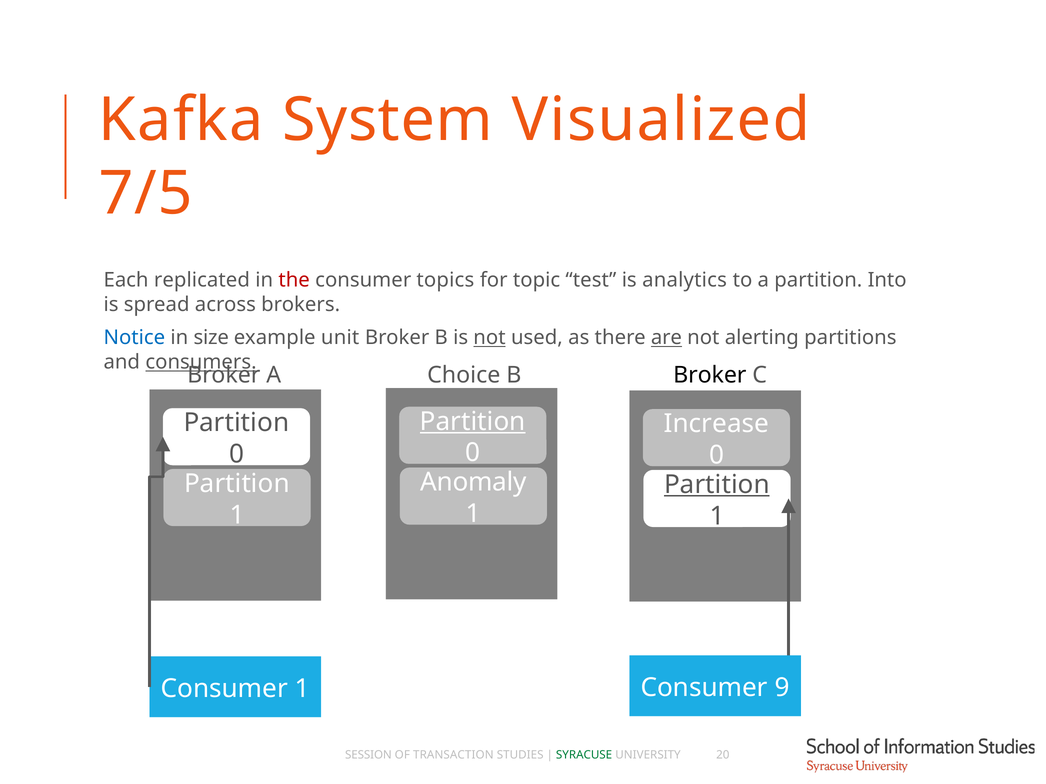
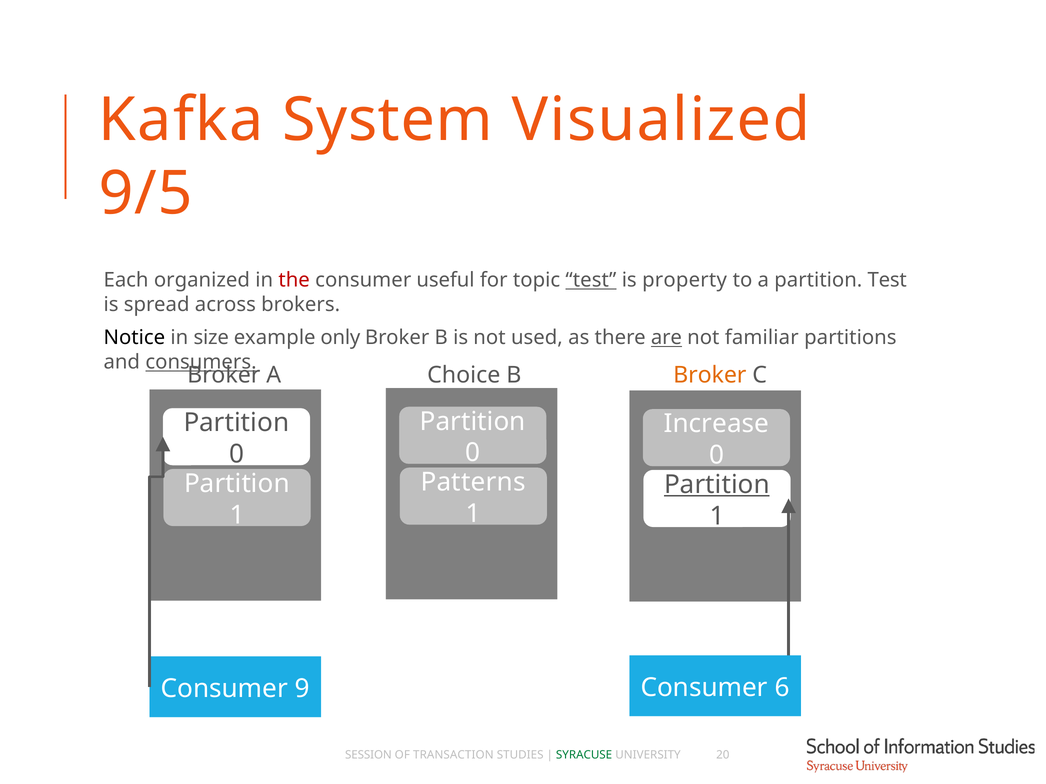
7/5: 7/5 -> 9/5
replicated: replicated -> organized
topics: topics -> useful
test at (591, 280) underline: none -> present
analytics: analytics -> property
partition Into: Into -> Test
Notice colour: blue -> black
unit: unit -> only
not at (490, 338) underline: present -> none
alerting: alerting -> familiar
Broker at (710, 375) colour: black -> orange
Partition at (473, 422) underline: present -> none
Anomaly: Anomaly -> Patterns
9: 9 -> 6
Consumer 1: 1 -> 9
